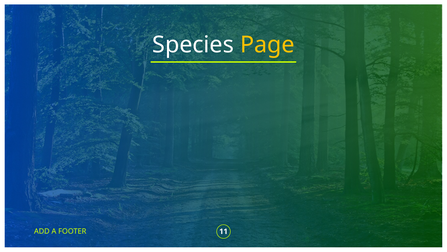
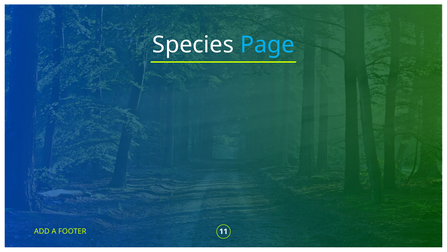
Page colour: yellow -> light blue
